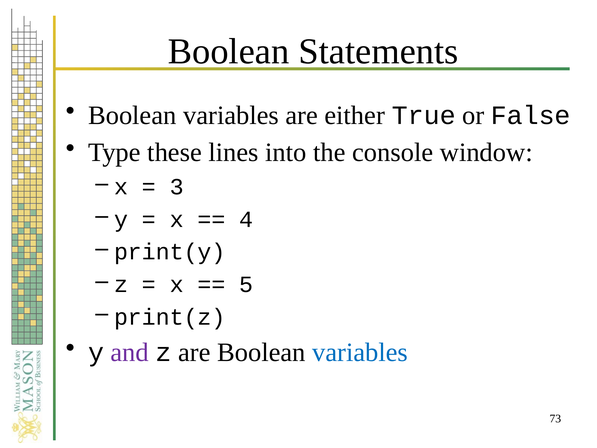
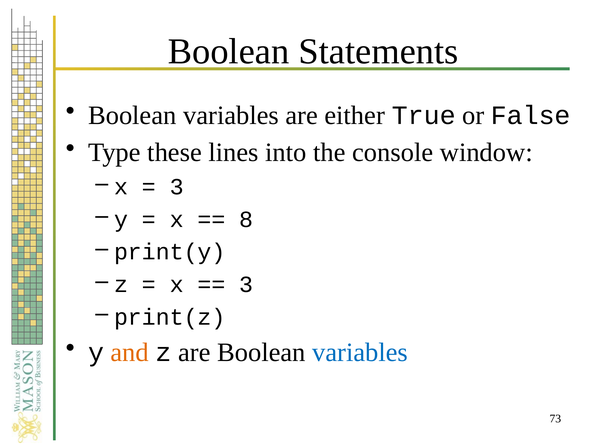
4: 4 -> 8
5 at (246, 284): 5 -> 3
and colour: purple -> orange
